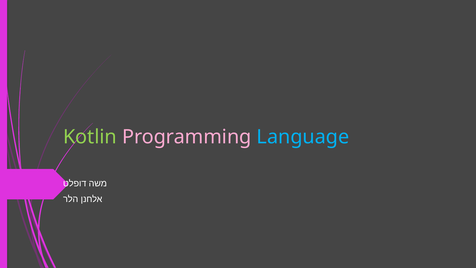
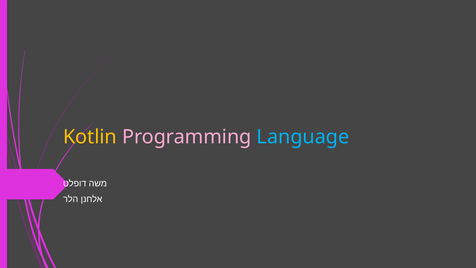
Kotlin colour: light green -> yellow
